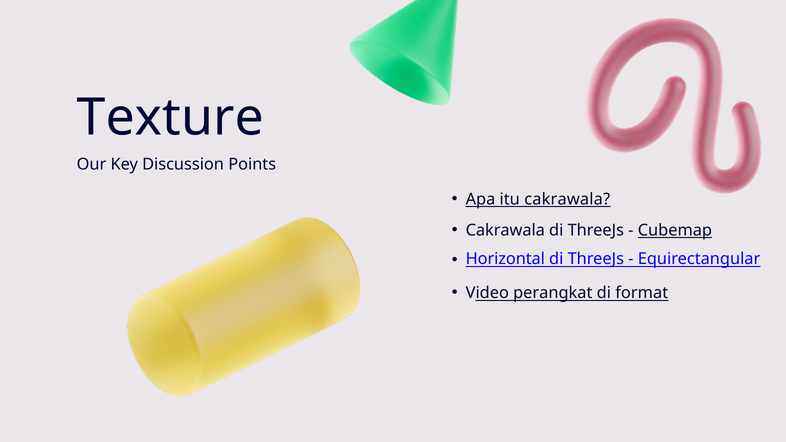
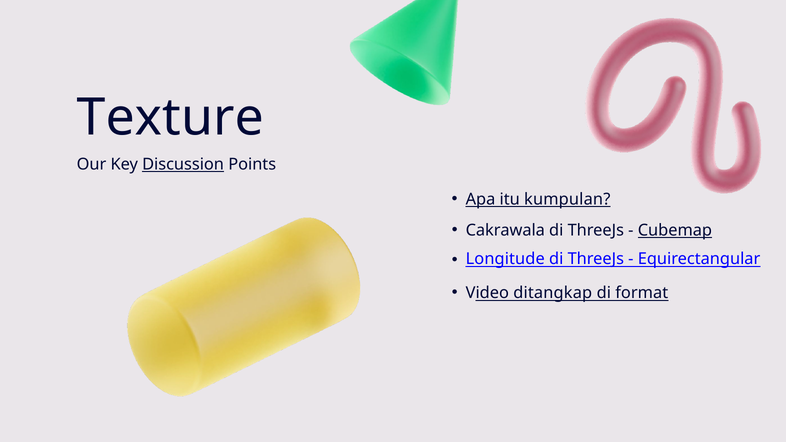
Discussion underline: none -> present
itu cakrawala: cakrawala -> kumpulan
Horizontal: Horizontal -> Longitude
perangkat: perangkat -> ditangkap
